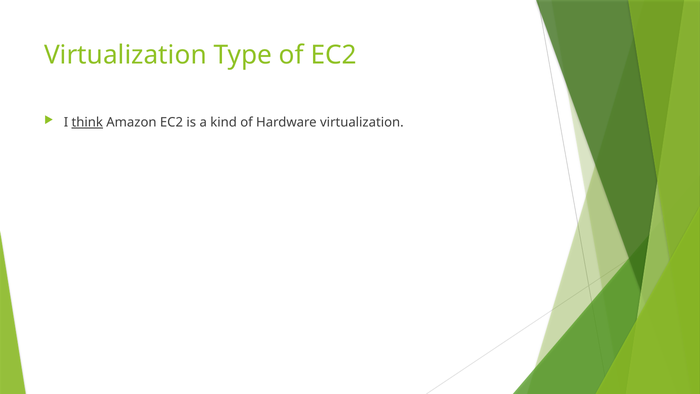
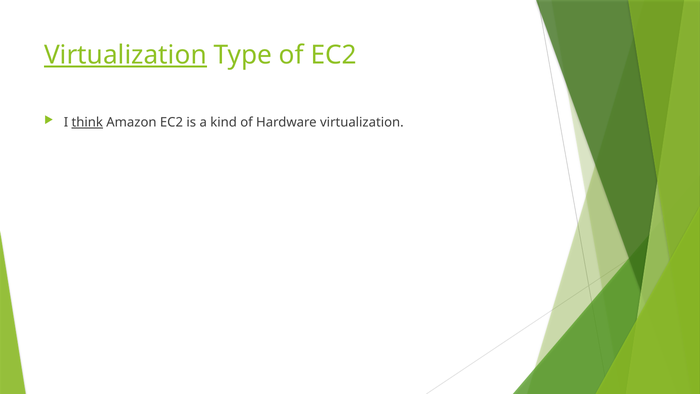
Virtualization at (125, 55) underline: none -> present
